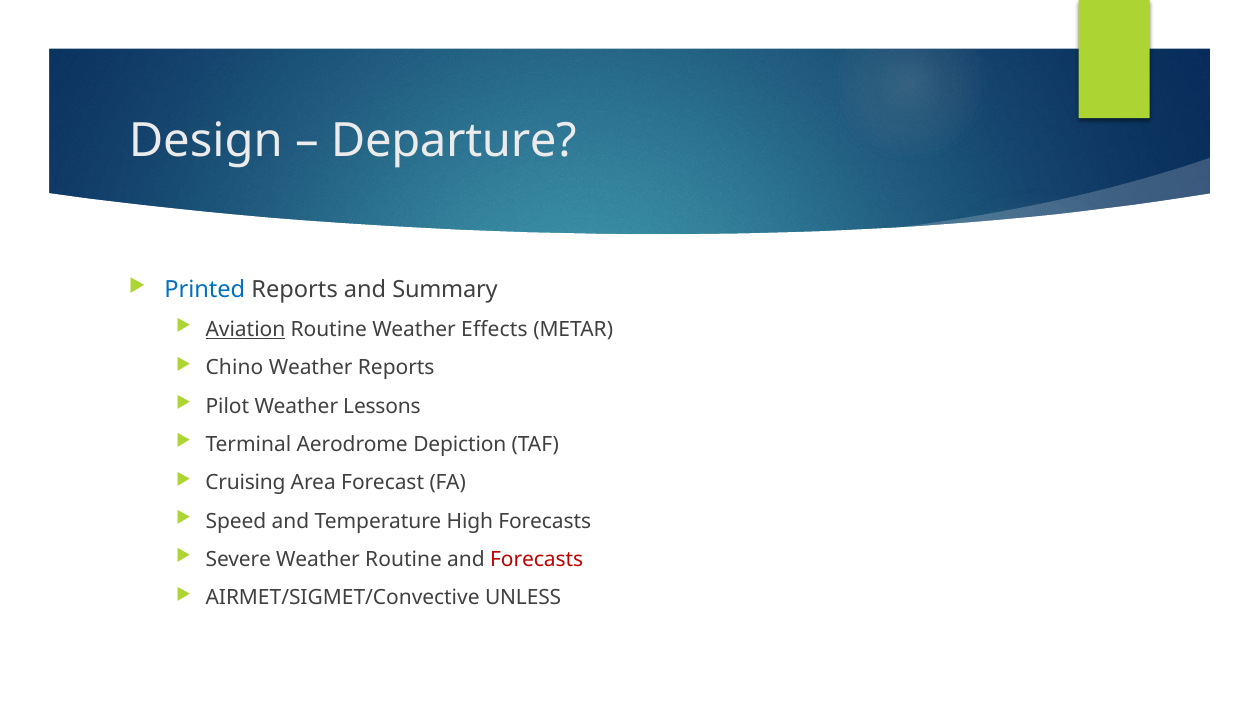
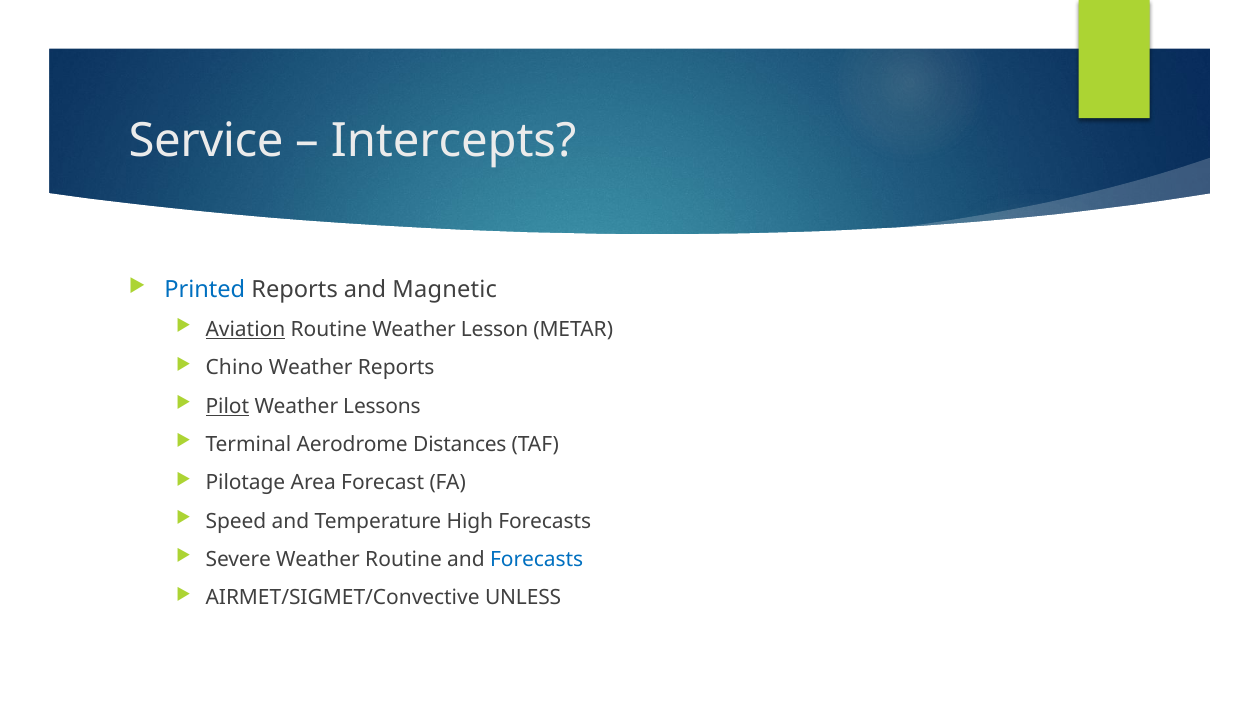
Design: Design -> Service
Departure: Departure -> Intercepts
Summary: Summary -> Magnetic
Effects: Effects -> Lesson
Pilot underline: none -> present
Depiction: Depiction -> Distances
Cruising: Cruising -> Pilotage
Forecasts at (537, 559) colour: red -> blue
